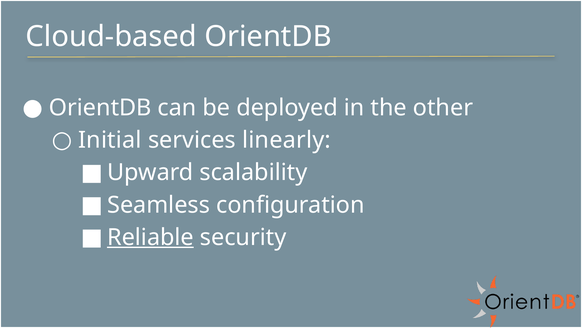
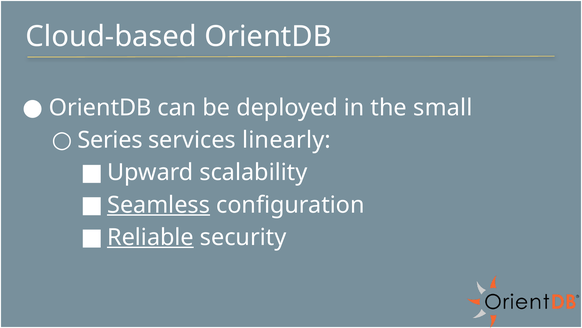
other: other -> small
Initial: Initial -> Series
Seamless underline: none -> present
